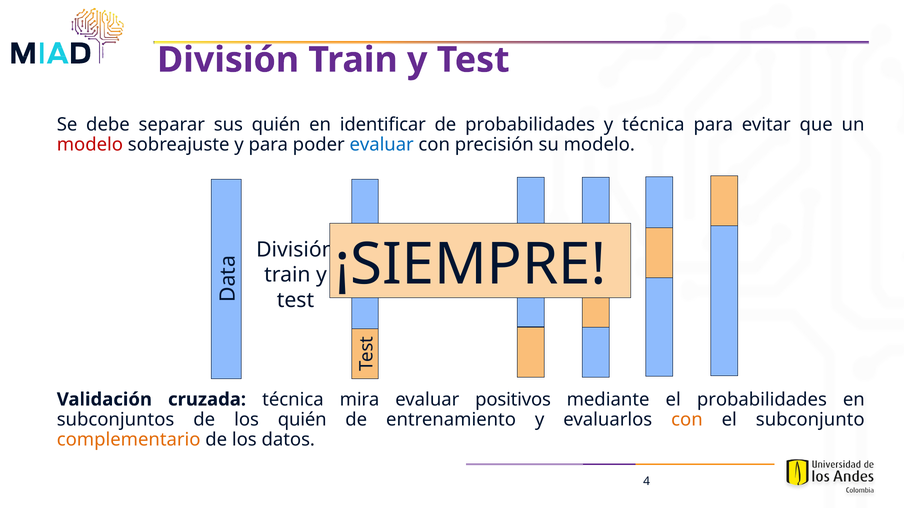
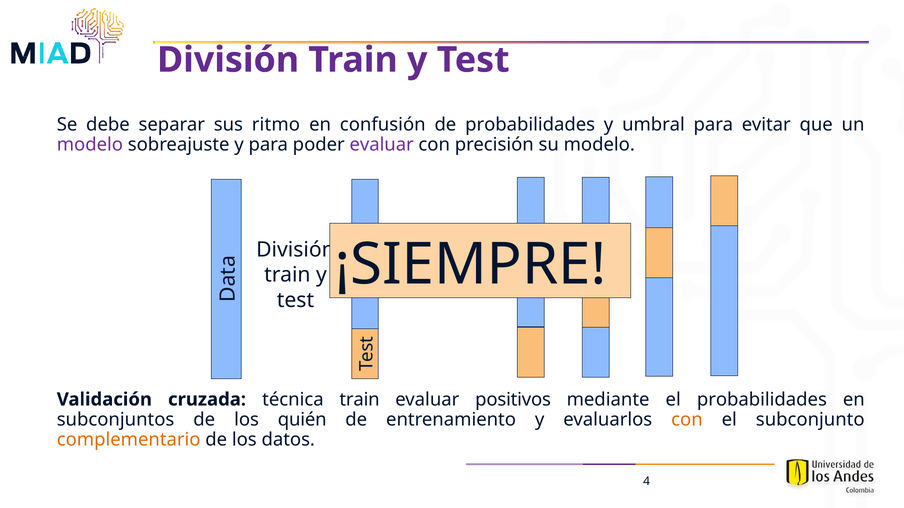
sus quién: quién -> ritmo
identificar: identificar -> confusión
y técnica: técnica -> umbral
modelo at (90, 145) colour: red -> purple
evaluar at (382, 145) colour: blue -> purple
técnica mira: mira -> train
